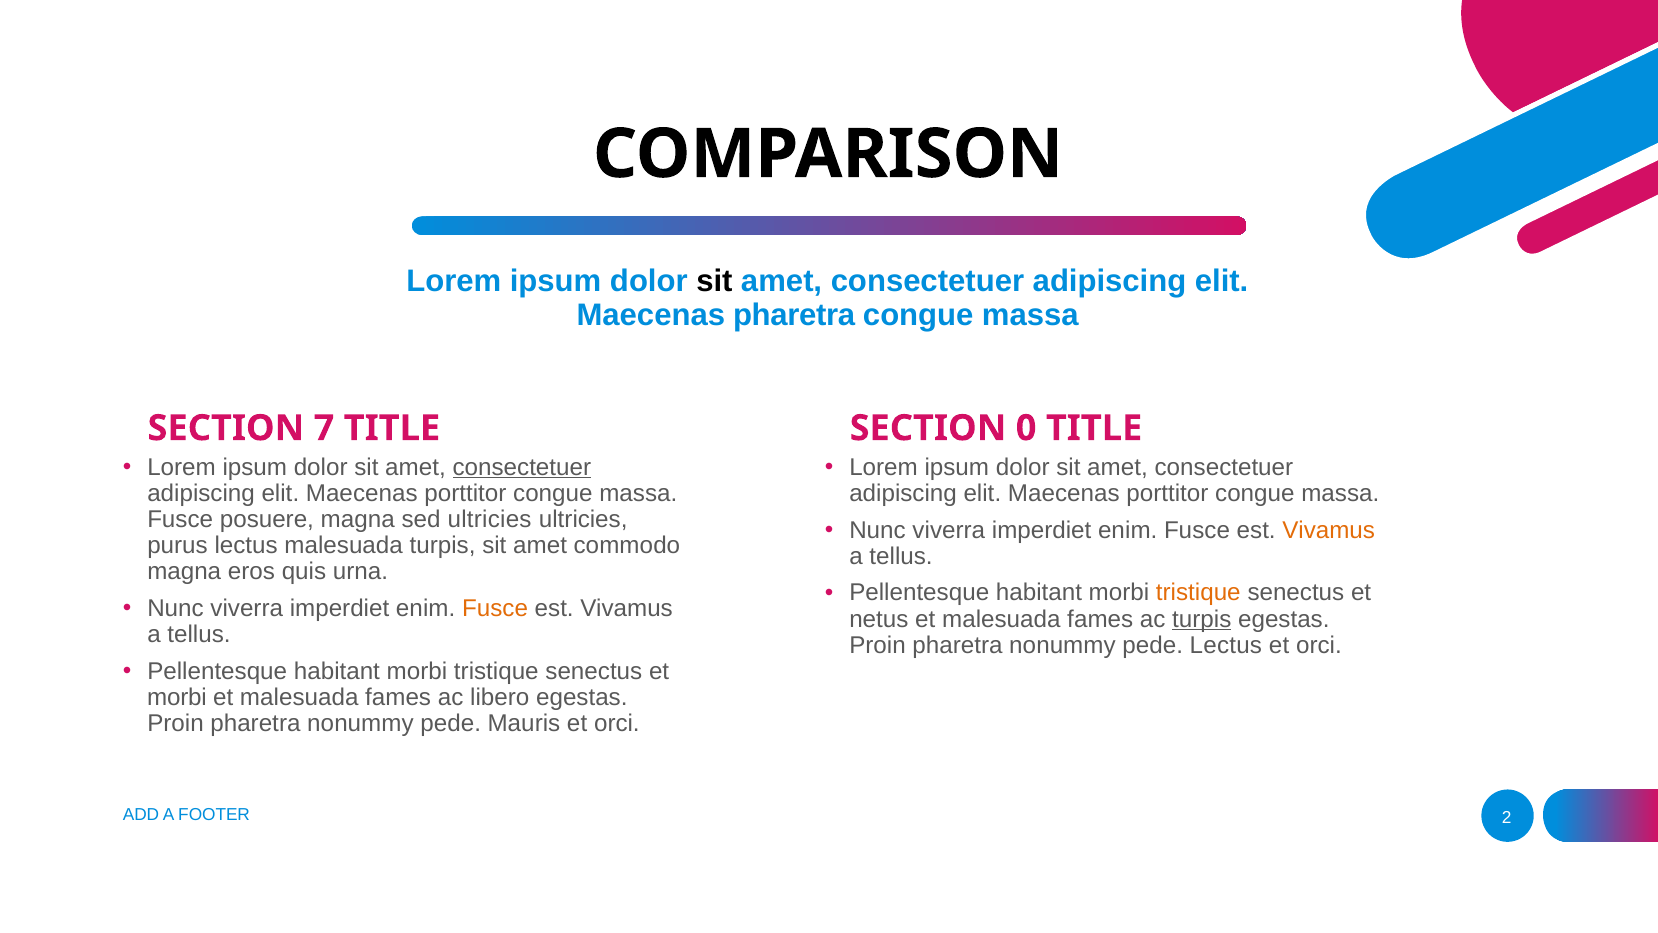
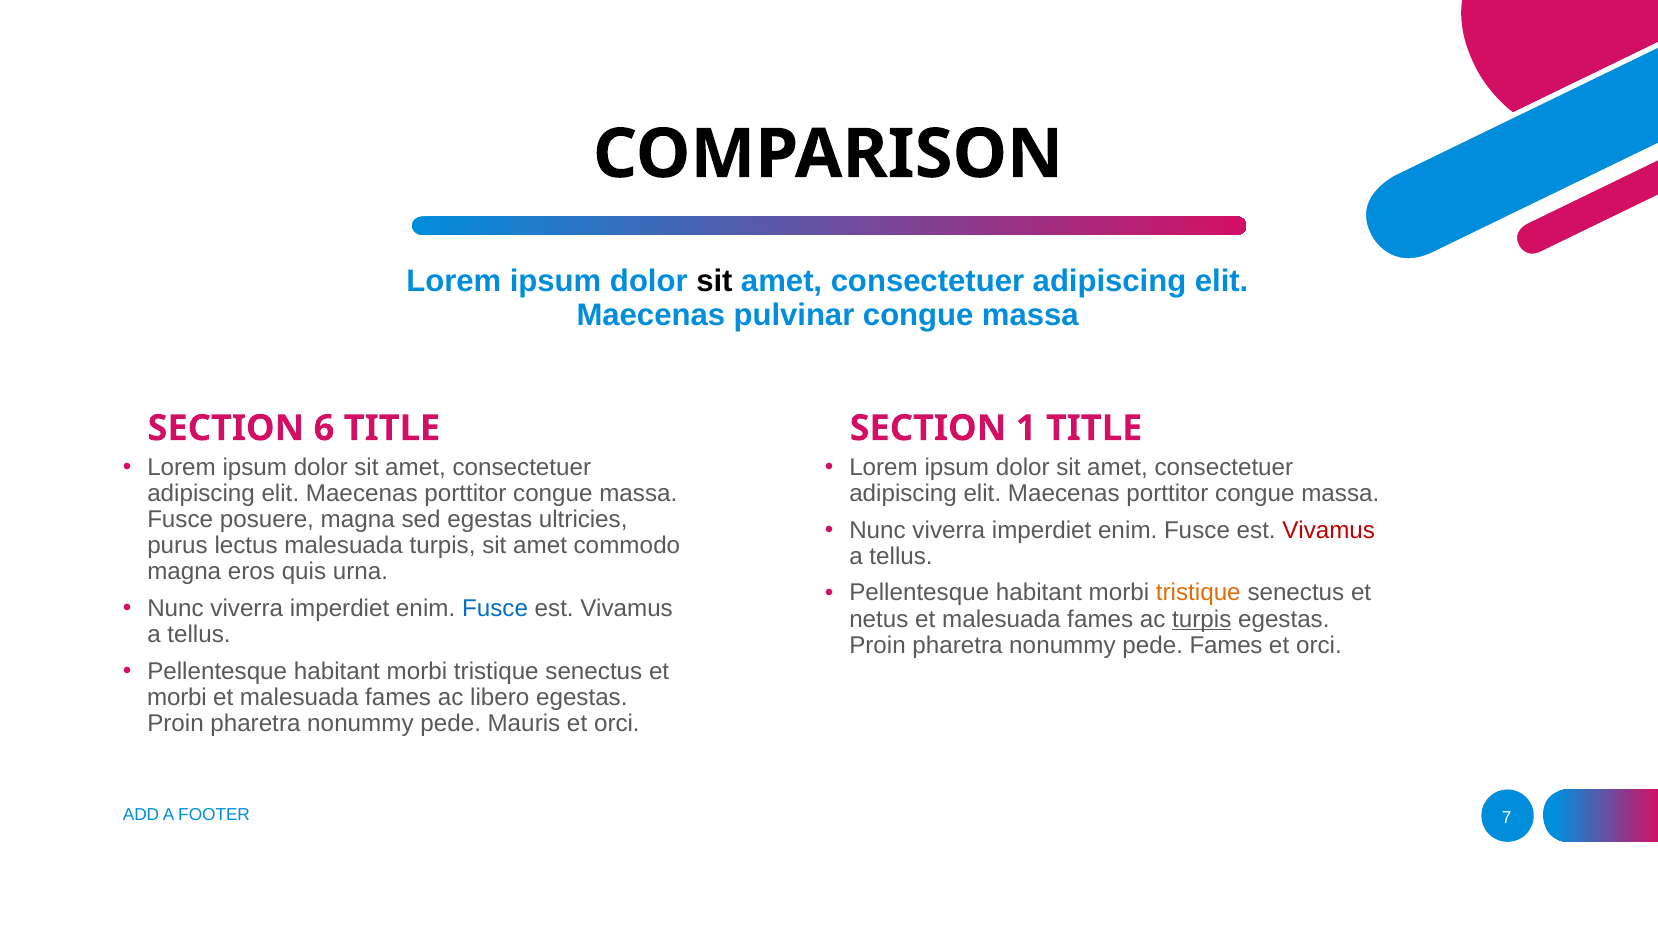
Maecenas pharetra: pharetra -> pulvinar
7: 7 -> 6
0: 0 -> 1
consectetuer at (522, 467) underline: present -> none
sed ultricies: ultricies -> egestas
Vivamus at (1329, 530) colour: orange -> red
Fusce at (495, 608) colour: orange -> blue
pede Lectus: Lectus -> Fames
2: 2 -> 7
